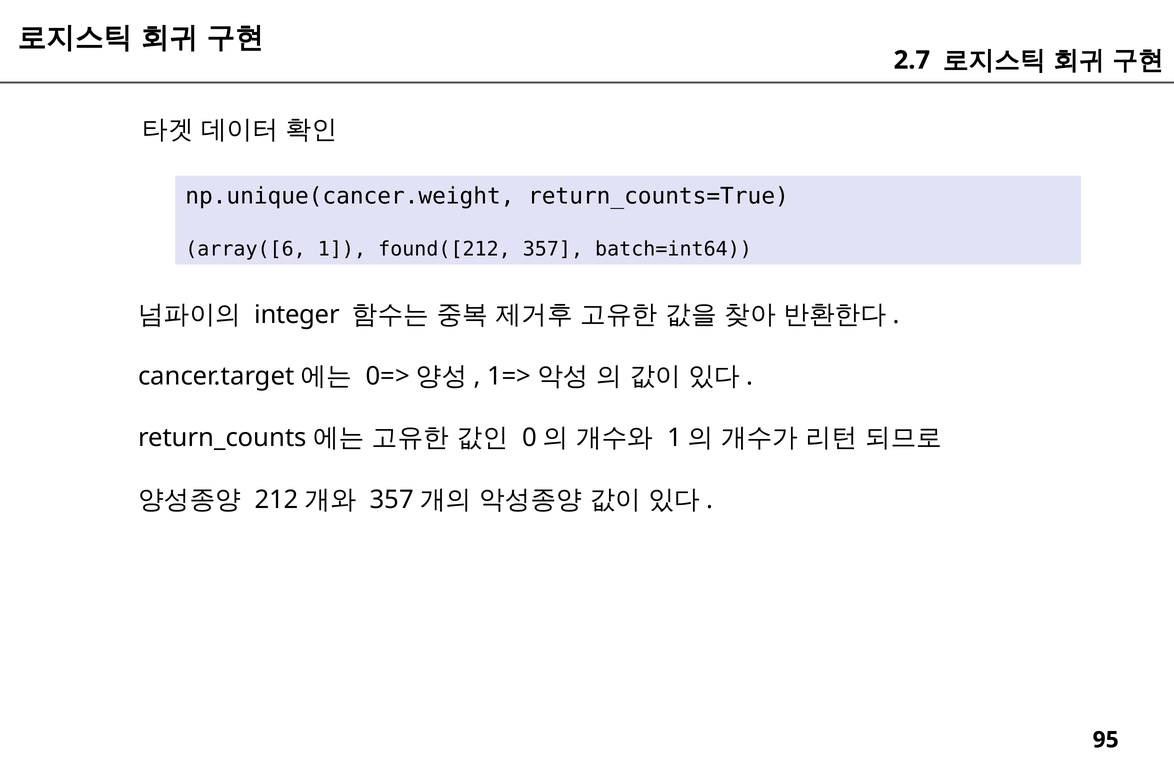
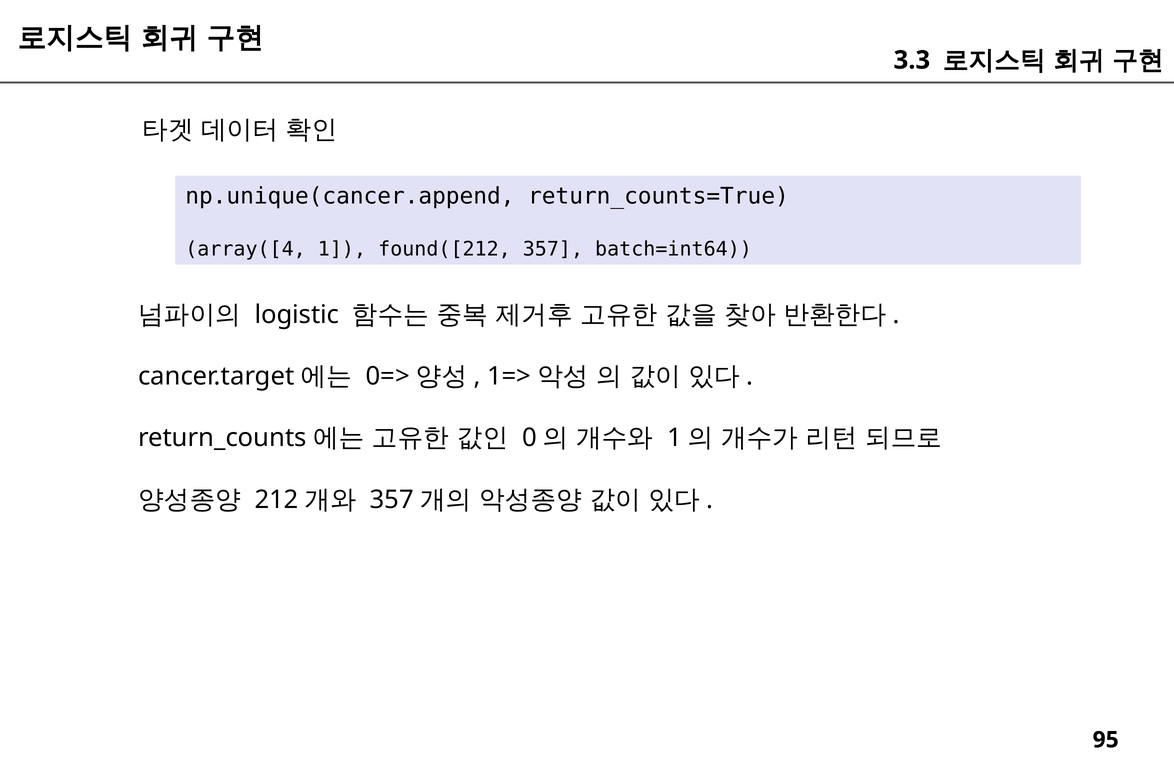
2.7: 2.7 -> 3.3
np.unique(cancer.weight: np.unique(cancer.weight -> np.unique(cancer.append
array([6: array([6 -> array([4
integer: integer -> logistic
